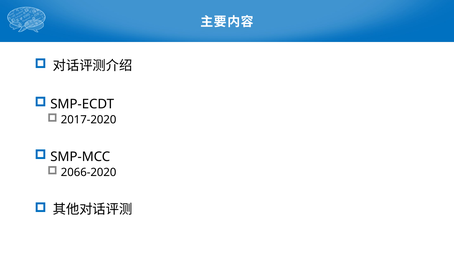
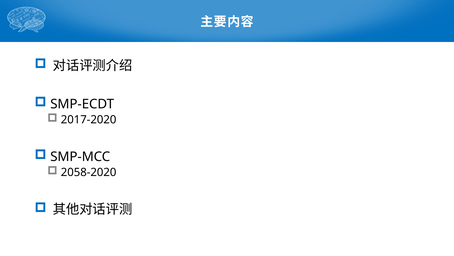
2066-2020: 2066-2020 -> 2058-2020
